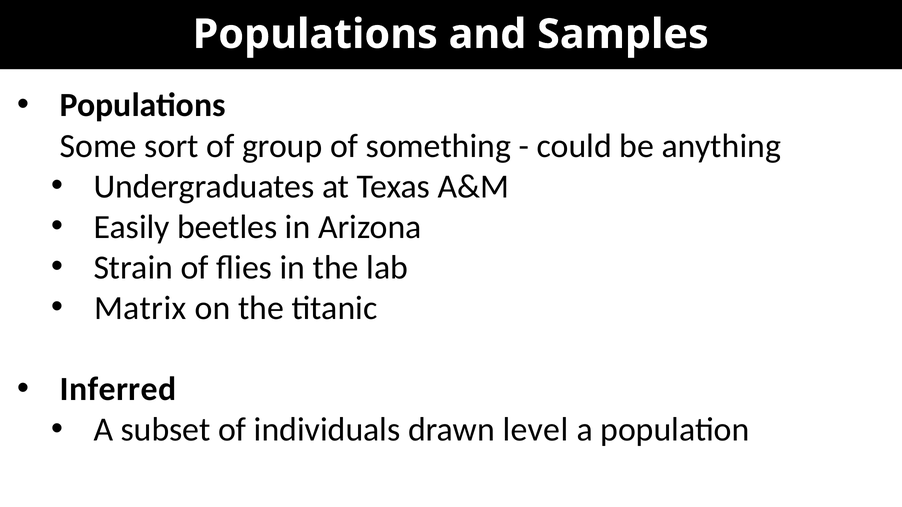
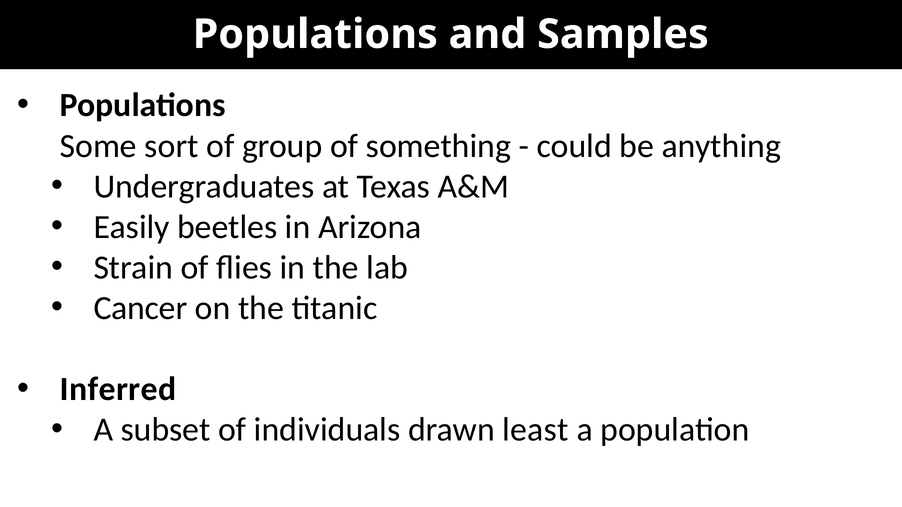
Matrix: Matrix -> Cancer
level: level -> least
